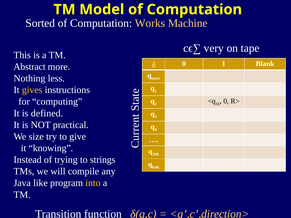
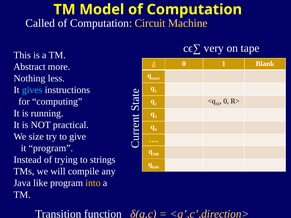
Sorted: Sorted -> Called
Works: Works -> Circuit
gives colour: yellow -> light blue
defined: defined -> running
it knowing: knowing -> program
